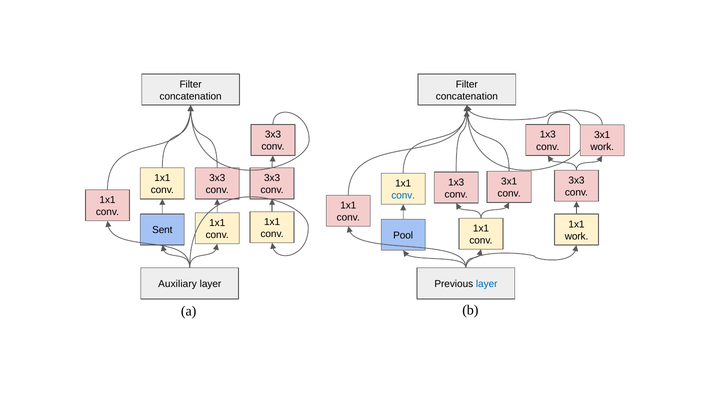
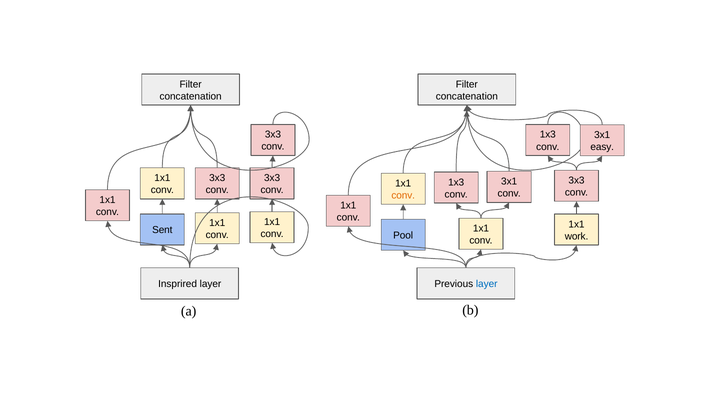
work at (602, 147): work -> easy
conv at (403, 196) colour: blue -> orange
Auxiliary: Auxiliary -> Insprired
